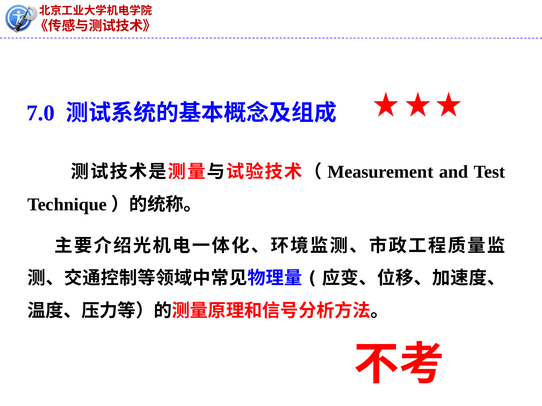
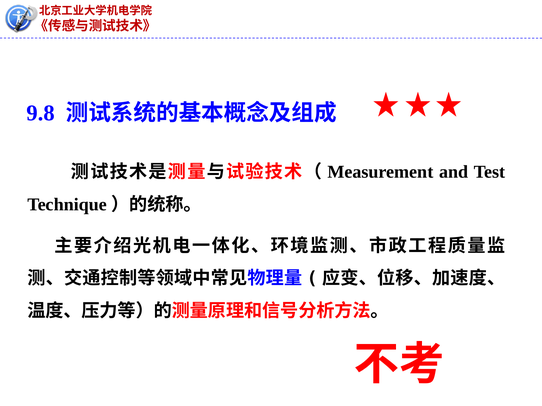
7.0: 7.0 -> 9.8
